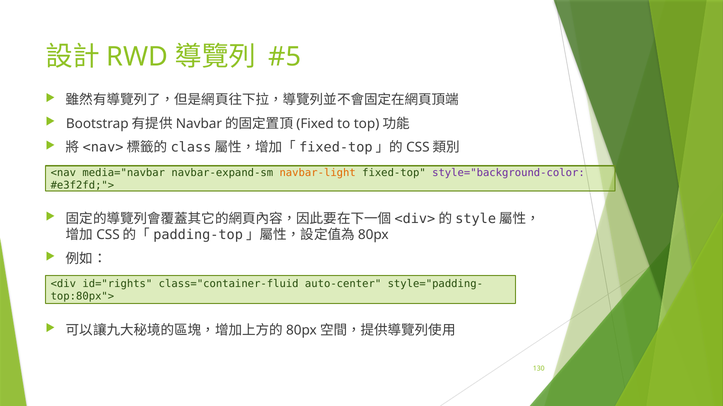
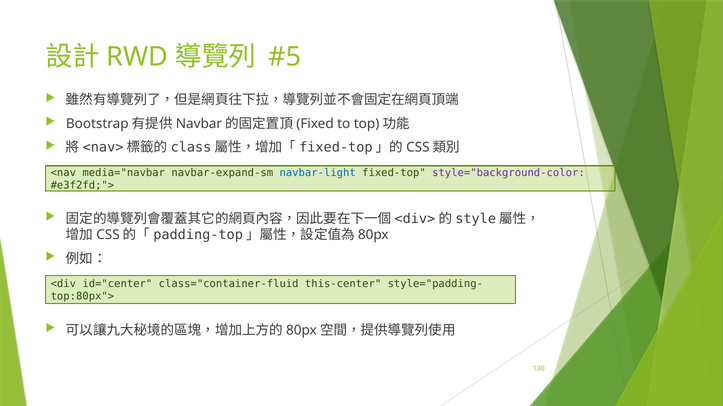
navbar-light colour: orange -> blue
id="rights: id="rights -> id="center
auto-center: auto-center -> this-center
